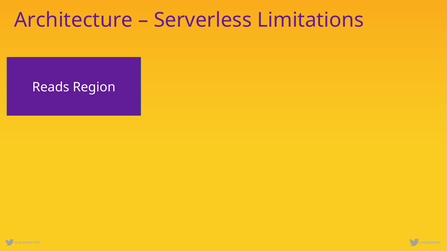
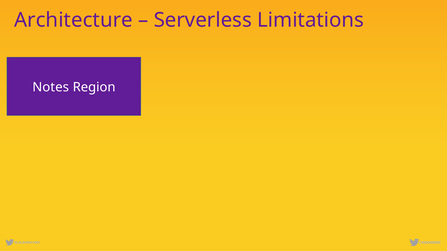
Reads: Reads -> Notes
